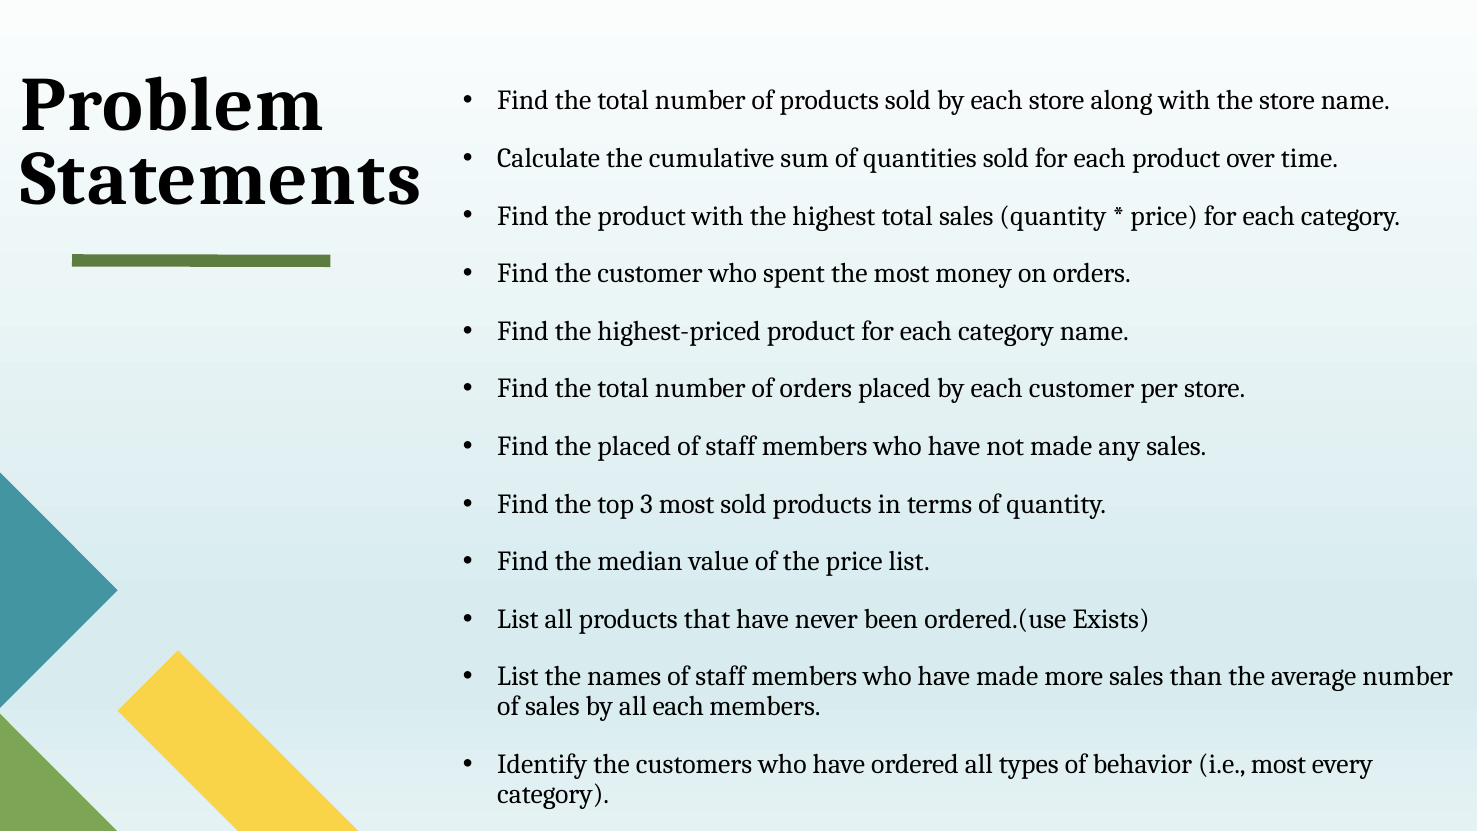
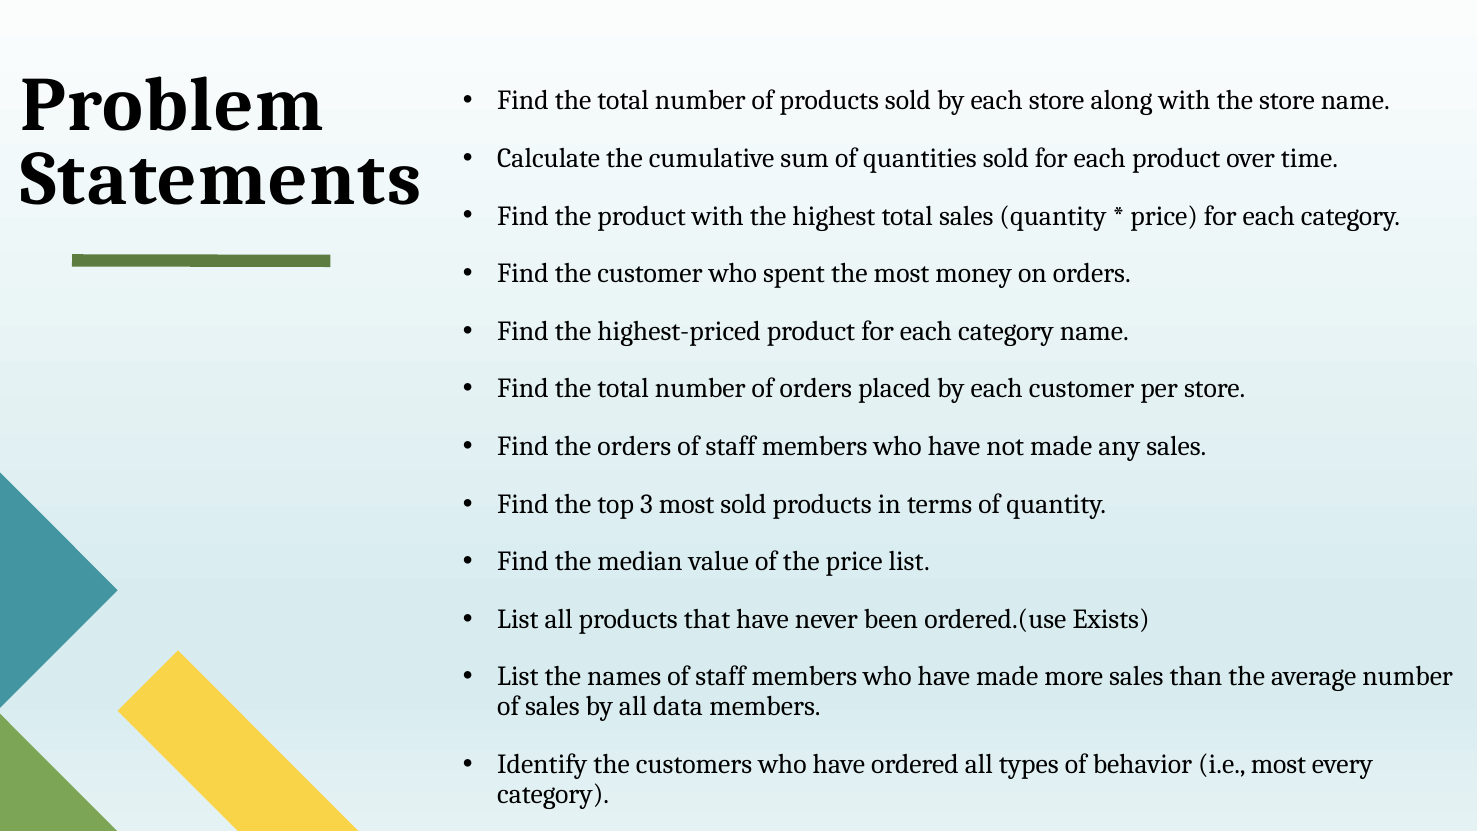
the placed: placed -> orders
all each: each -> data
